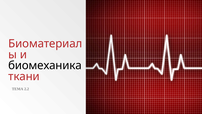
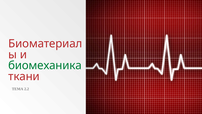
биомеханика colour: black -> green
